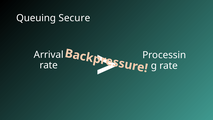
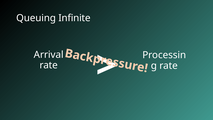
Secure: Secure -> Infinite
